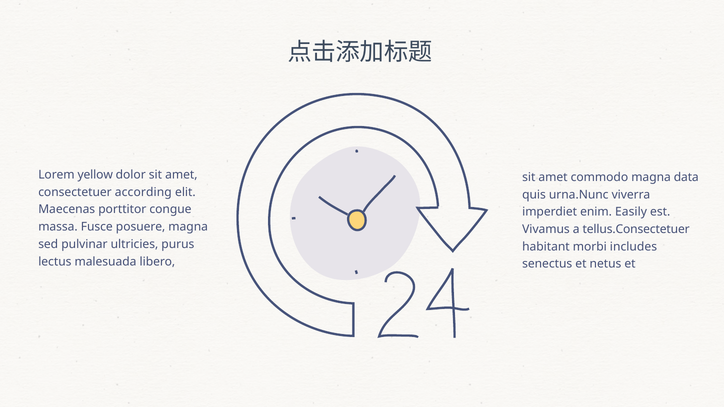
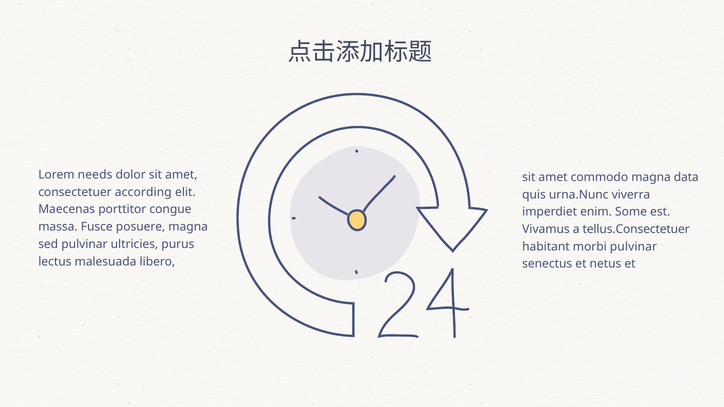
yellow: yellow -> needs
Easily: Easily -> Some
morbi includes: includes -> pulvinar
